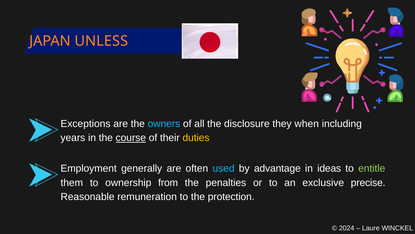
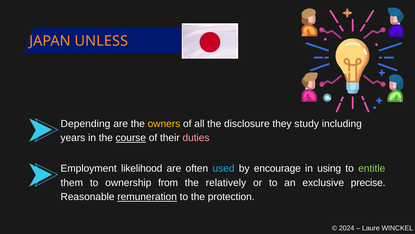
Exceptions: Exceptions -> Depending
owners colour: light blue -> yellow
when: when -> study
duties colour: yellow -> pink
generally: generally -> likelihood
advantage: advantage -> encourage
ideas: ideas -> using
penalties: penalties -> relatively
remuneration underline: none -> present
